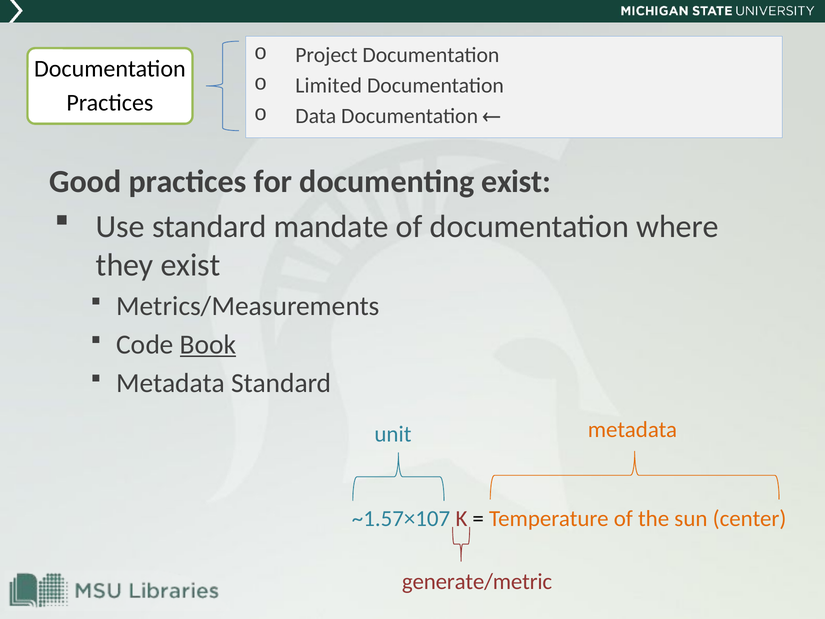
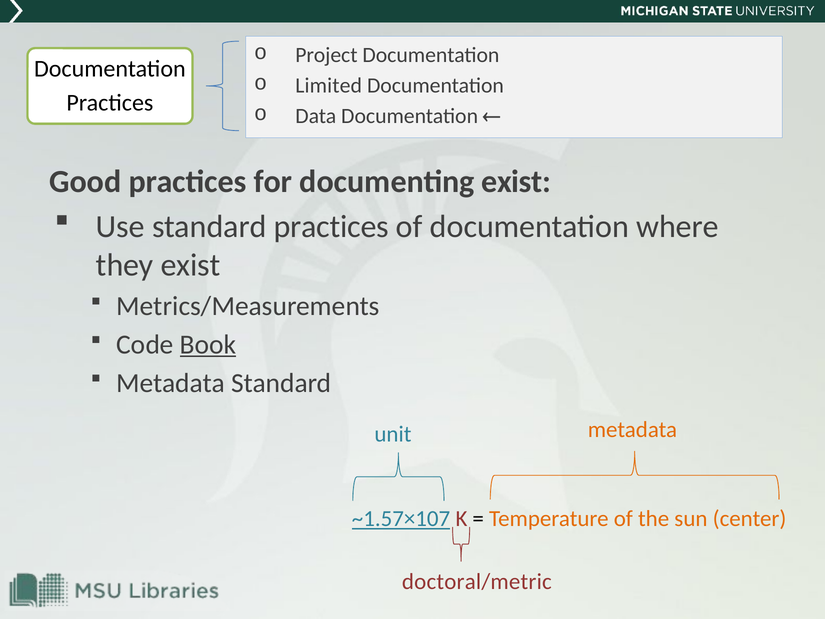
standard mandate: mandate -> practices
~1.57×107 underline: none -> present
generate/metric: generate/metric -> doctoral/metric
